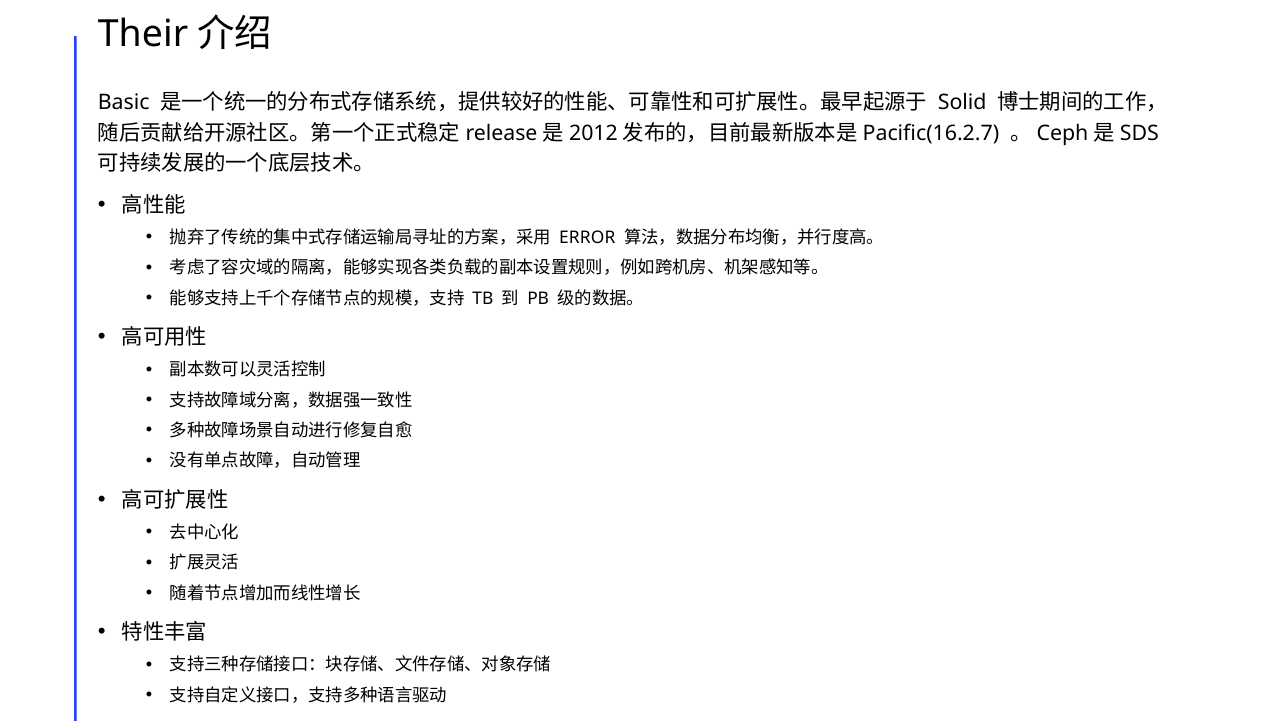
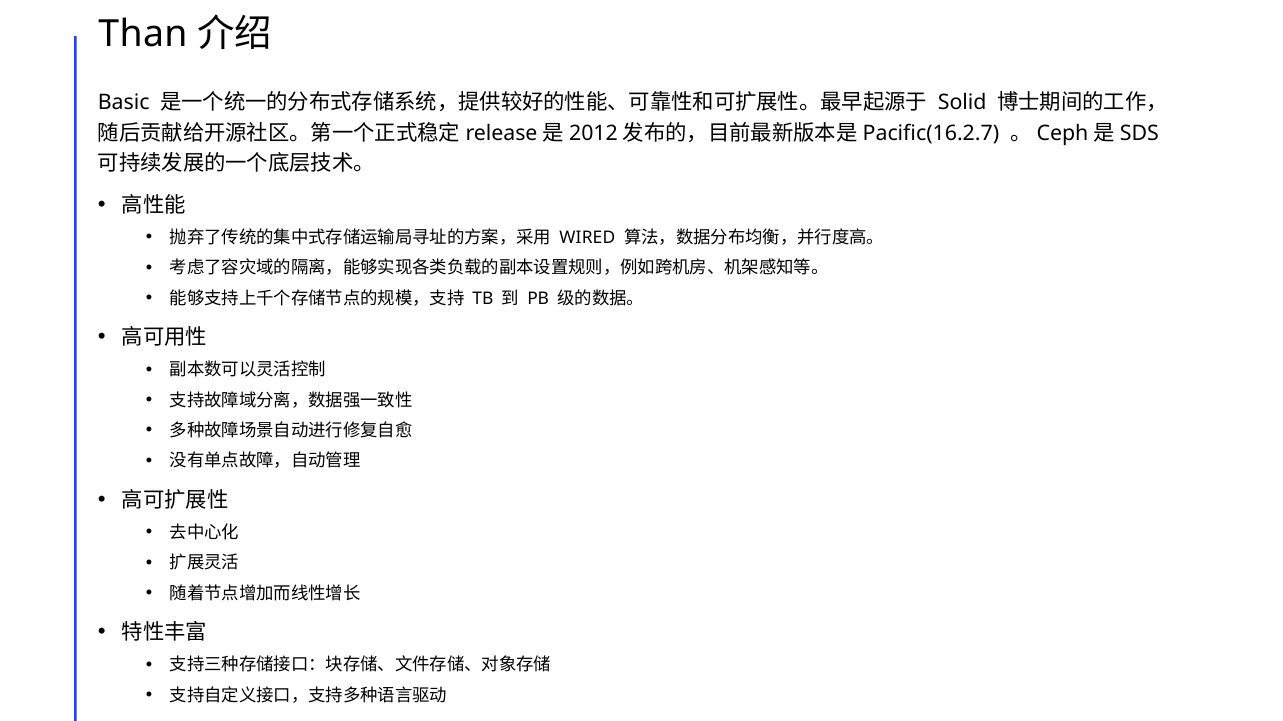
Their: Their -> Than
ERROR: ERROR -> WIRED
